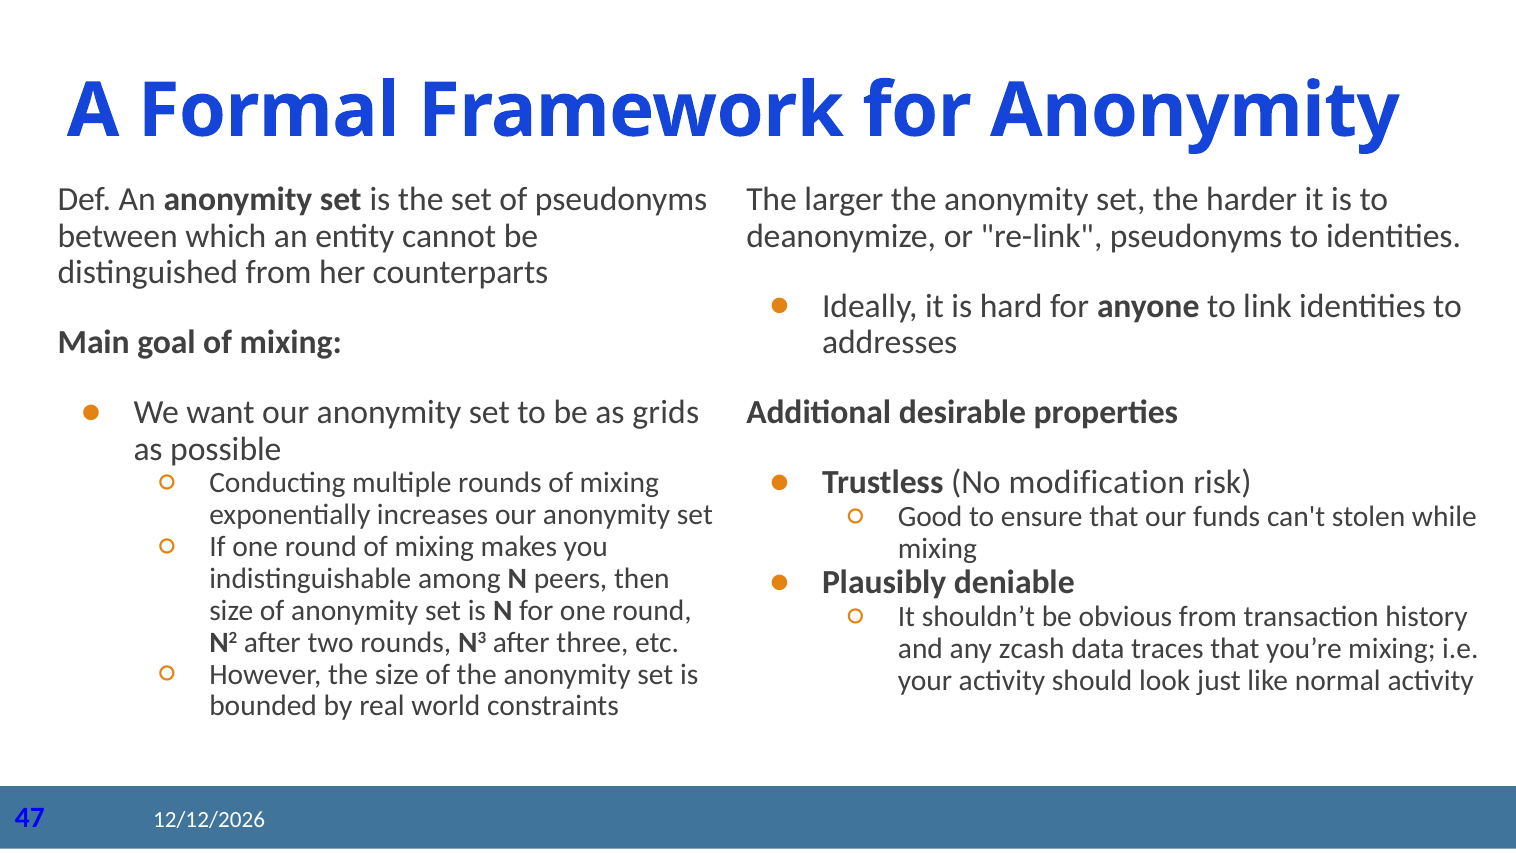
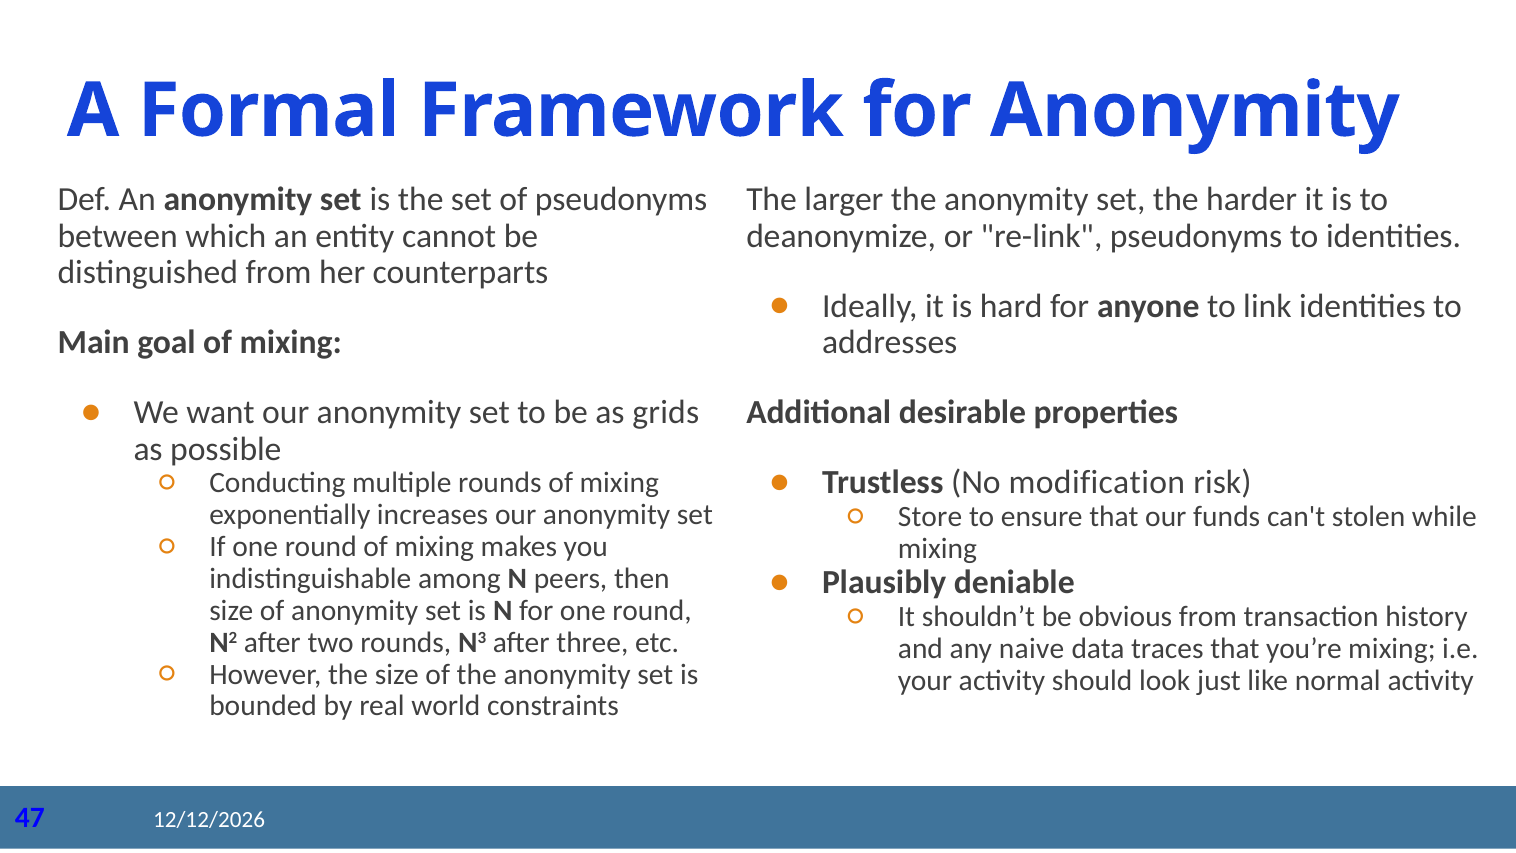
Good: Good -> Store
zcash: zcash -> naive
